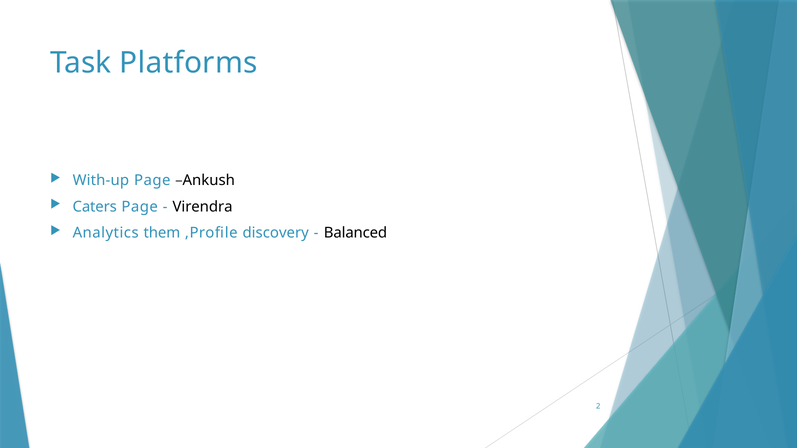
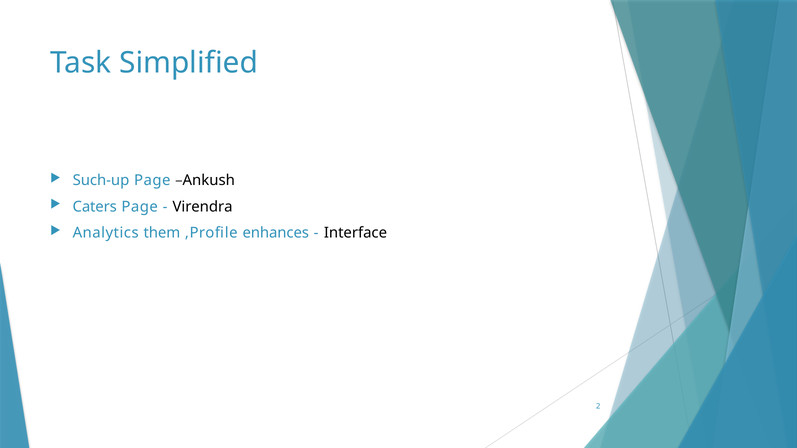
Platforms: Platforms -> Simplified
With-up: With-up -> Such-up
discovery: discovery -> enhances
Balanced: Balanced -> Interface
